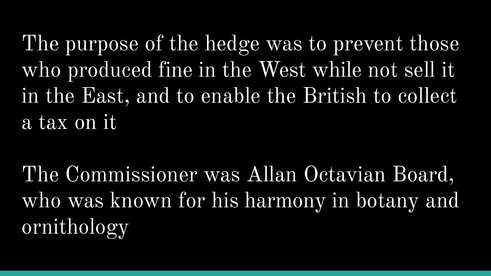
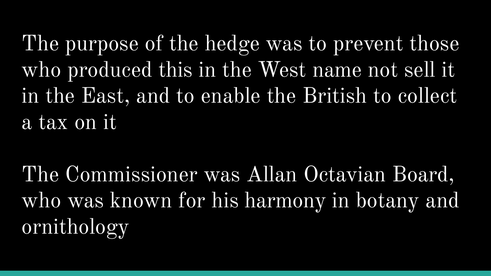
fine: fine -> this
while: while -> name
